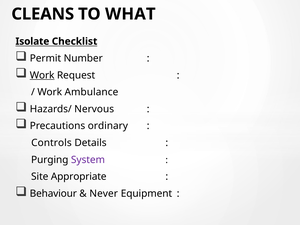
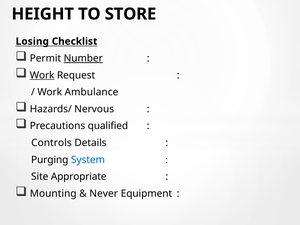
CLEANS: CLEANS -> HEIGHT
WHAT: WHAT -> STORE
Isolate: Isolate -> Losing
Number underline: none -> present
ordinary: ordinary -> qualified
System colour: purple -> blue
Behaviour: Behaviour -> Mounting
